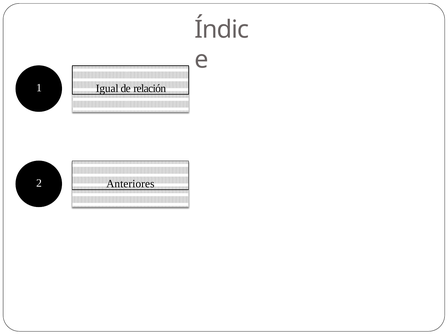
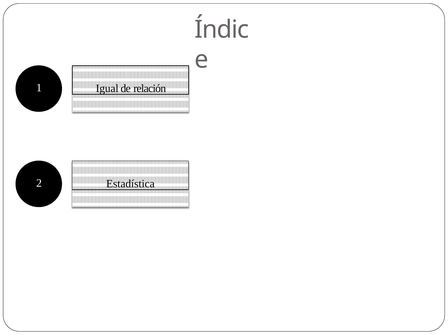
Anteriores: Anteriores -> Estadística
